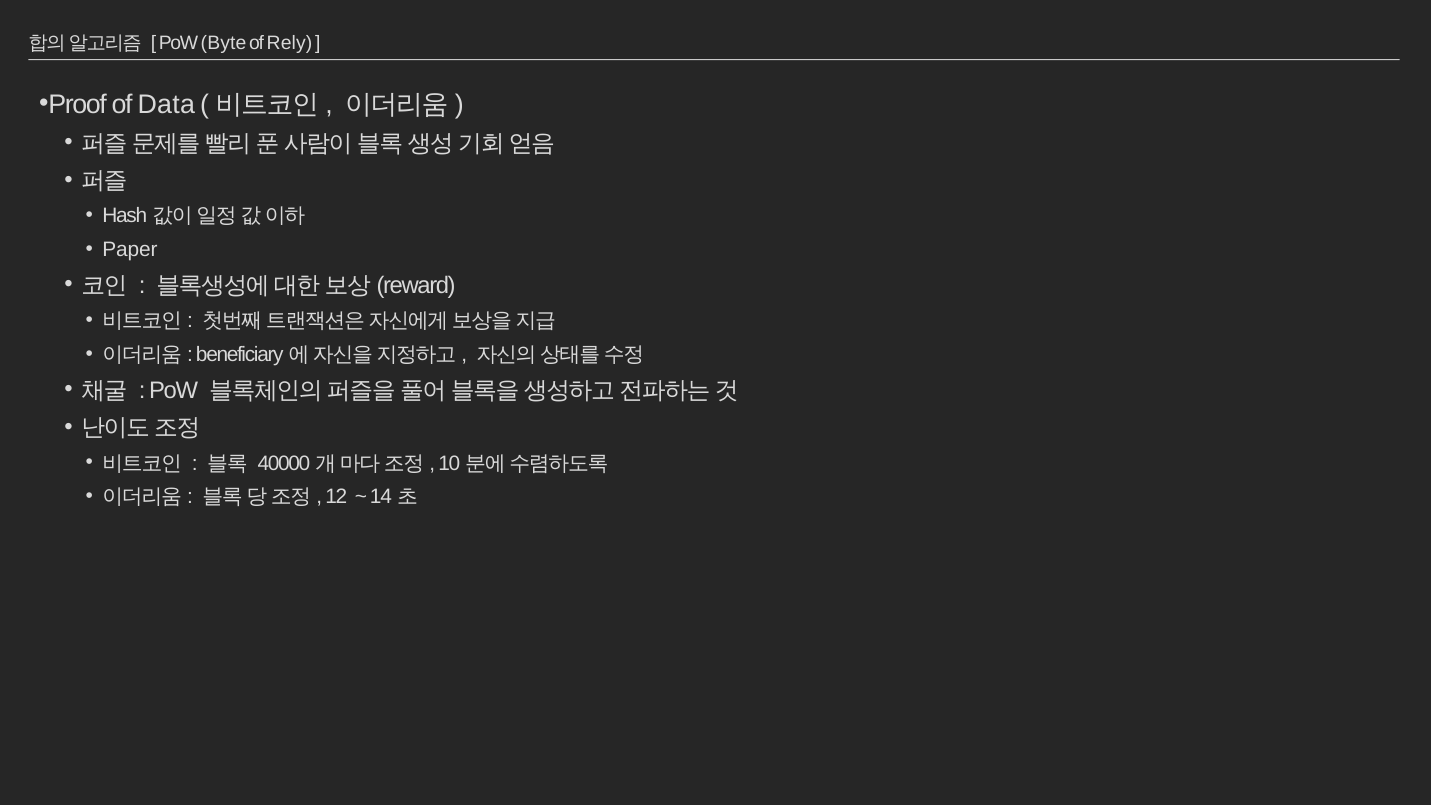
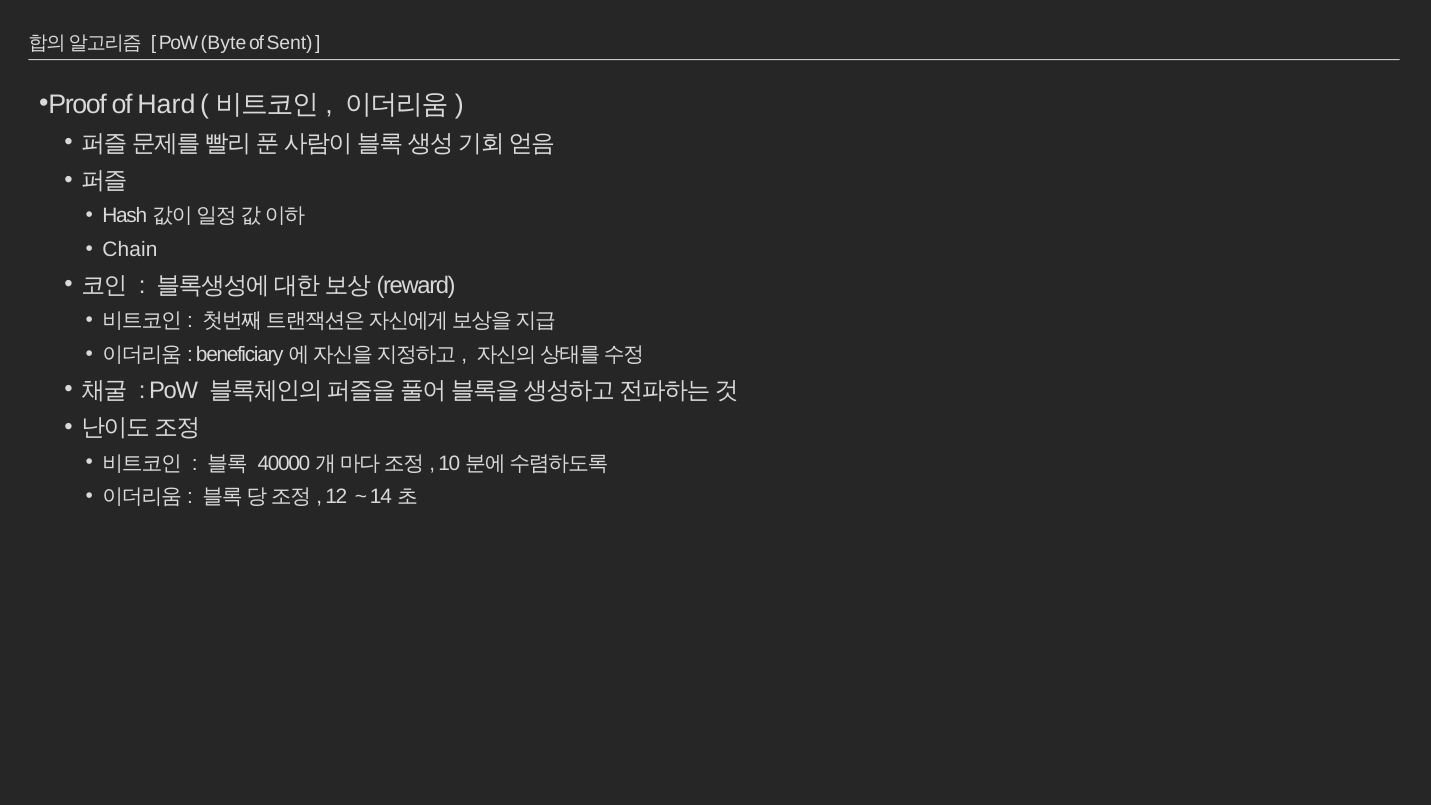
Rely: Rely -> Sent
Data: Data -> Hard
Paper: Paper -> Chain
